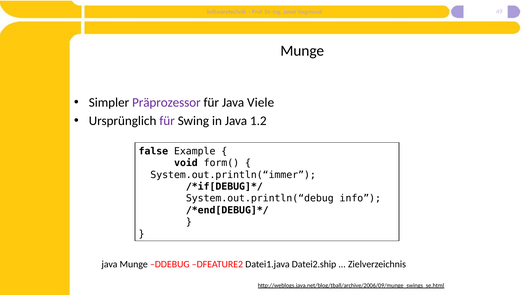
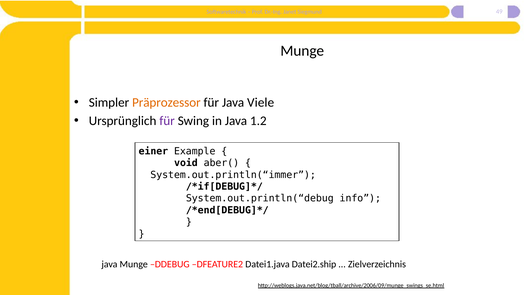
Präprozessor colour: purple -> orange
false: false -> einer
form(: form( -> aber(
